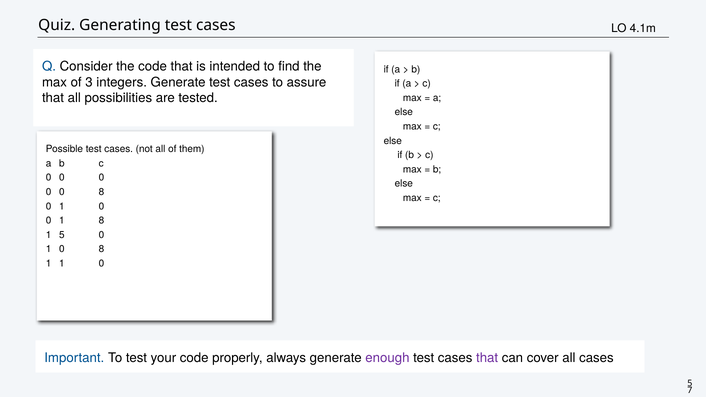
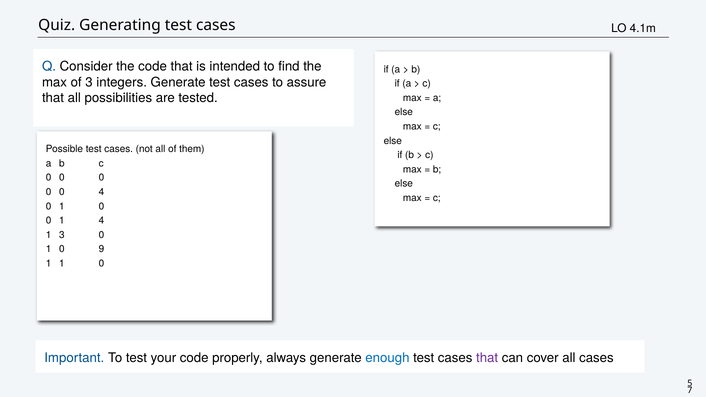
0 0 8: 8 -> 4
1 8: 8 -> 4
1 5: 5 -> 3
1 0 8: 8 -> 9
enough colour: purple -> blue
